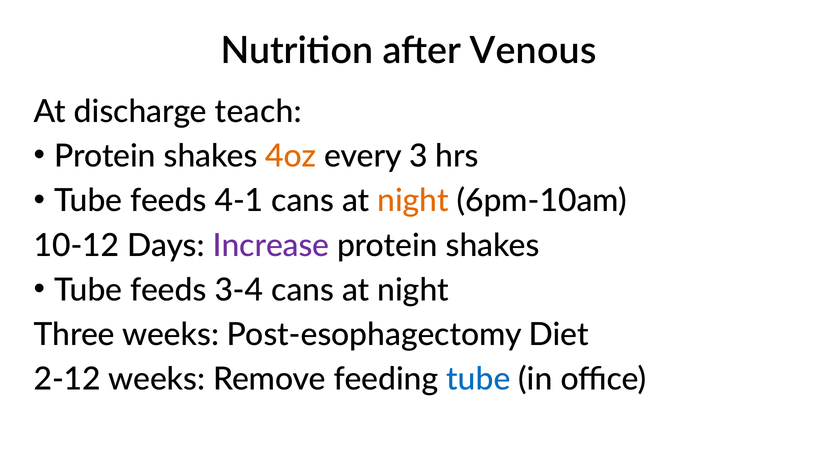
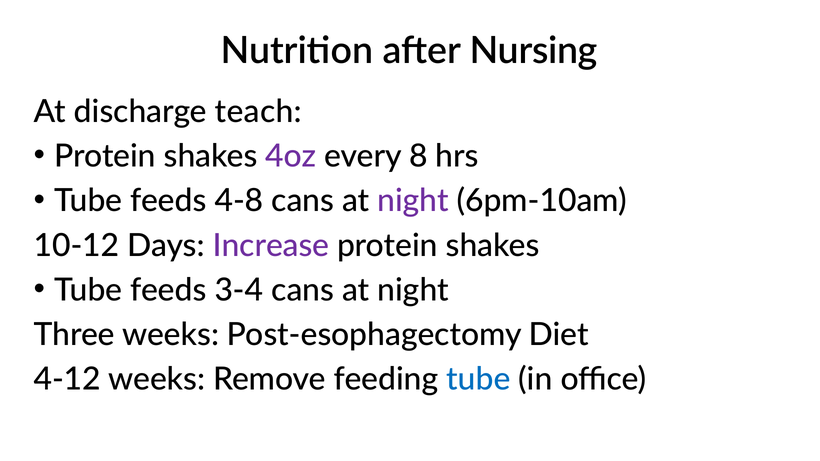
Venous: Venous -> Nursing
4oz colour: orange -> purple
3: 3 -> 8
4-1: 4-1 -> 4-8
night at (413, 201) colour: orange -> purple
2-12: 2-12 -> 4-12
